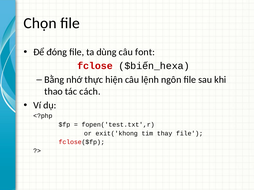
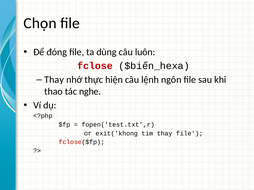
font: font -> luôn
Bằng at (54, 80): Bằng -> Thay
cách: cách -> nghe
